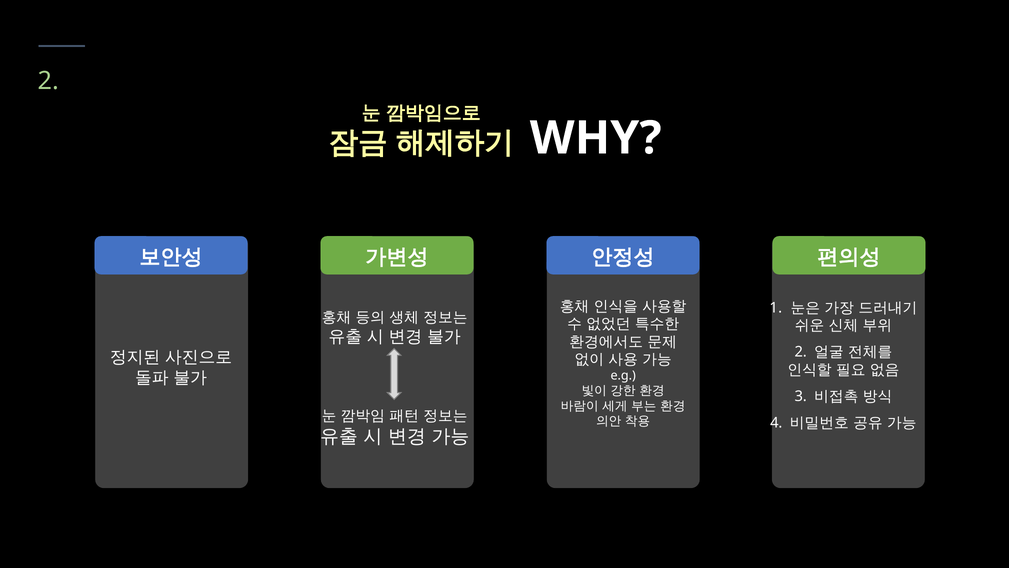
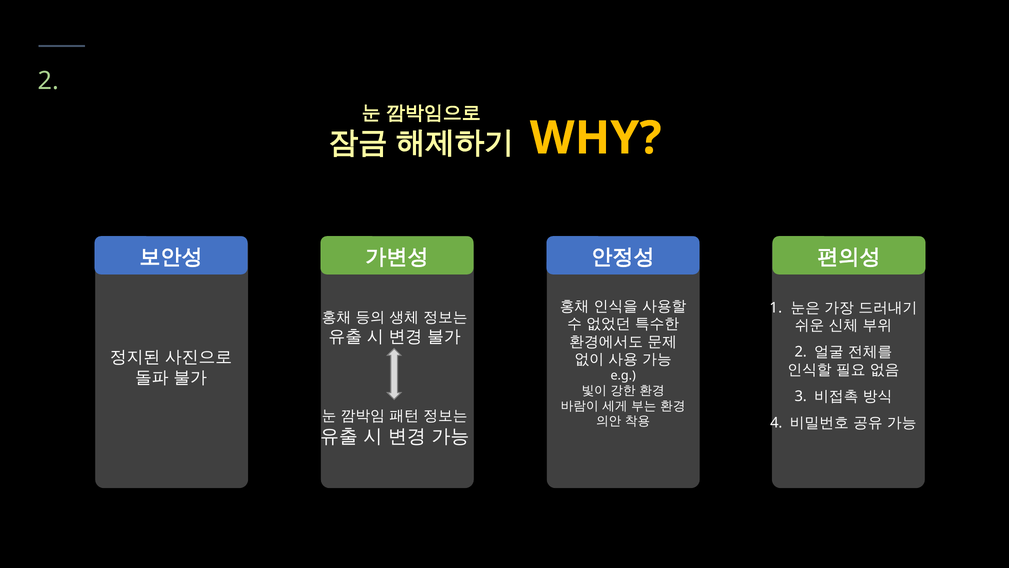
WHY colour: white -> yellow
